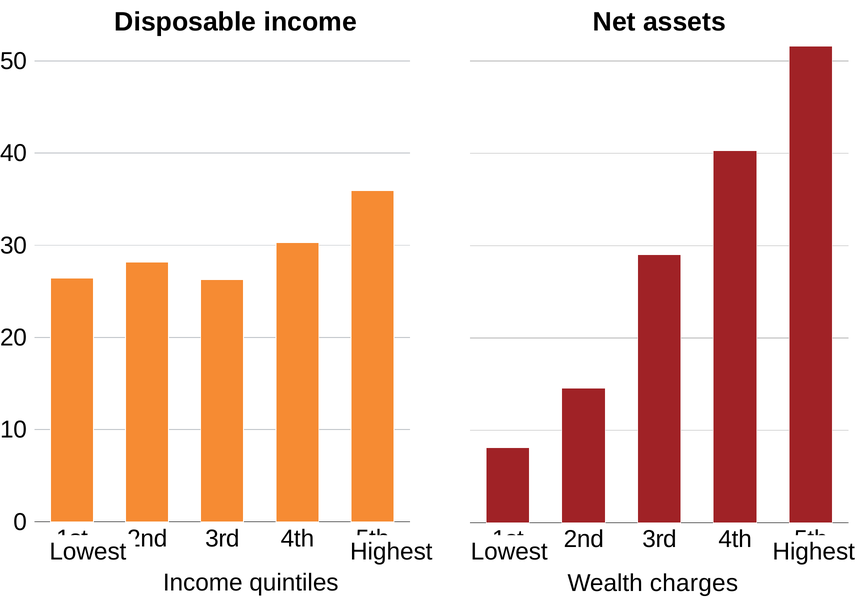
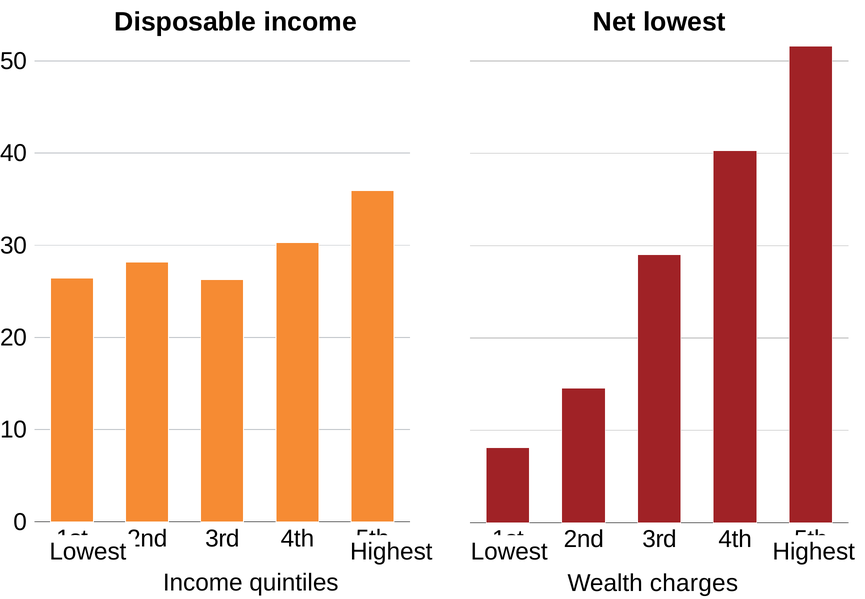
Net assets: assets -> lowest
